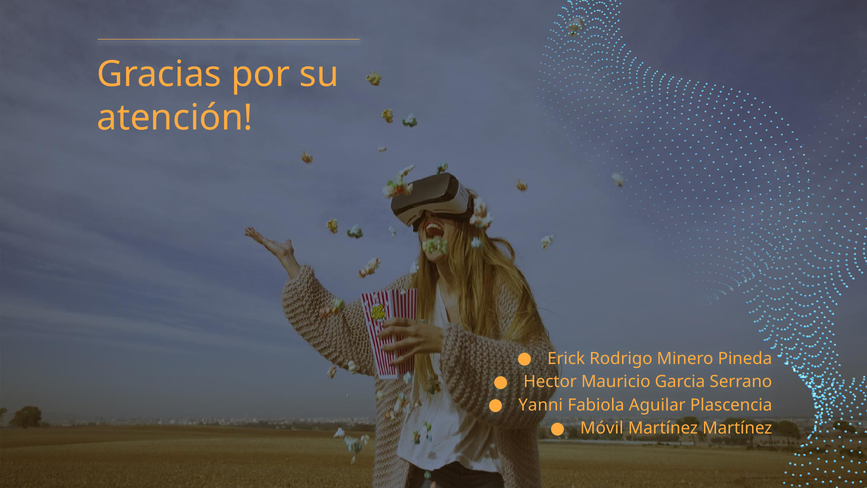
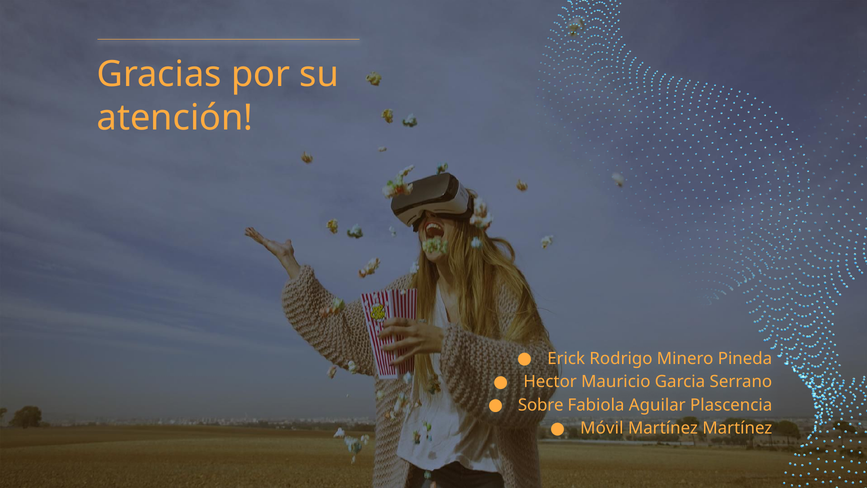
Yanni: Yanni -> Sobre
